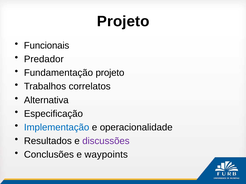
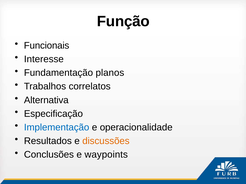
Projeto at (123, 21): Projeto -> Função
Predador: Predador -> Interesse
Fundamentação projeto: projeto -> planos
discussões colour: purple -> orange
